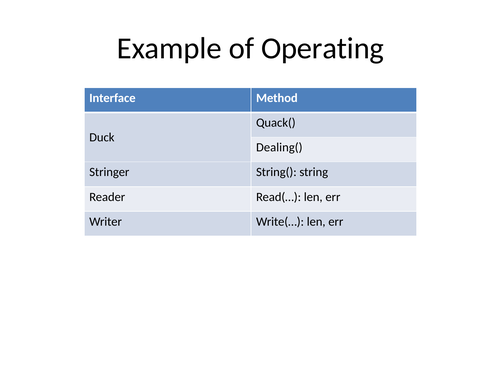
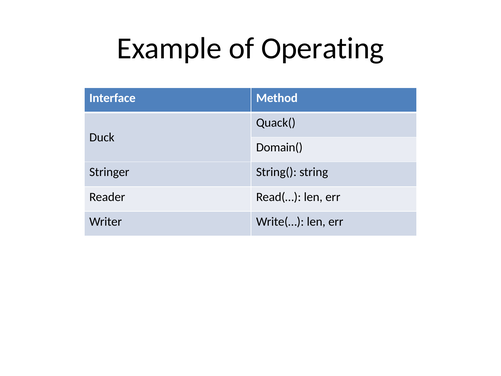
Dealing(: Dealing( -> Domain(
